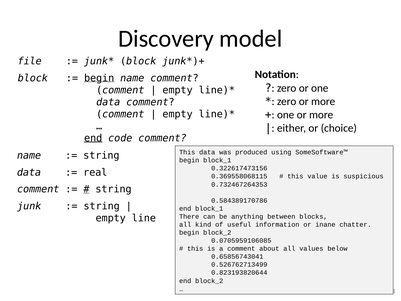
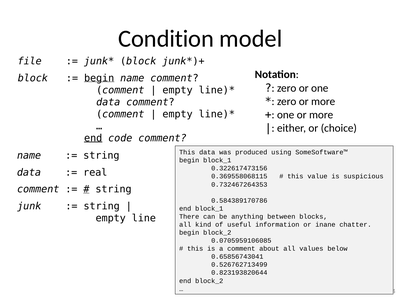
Discovery: Discovery -> Condition
